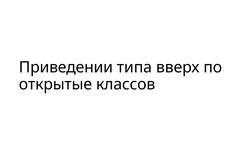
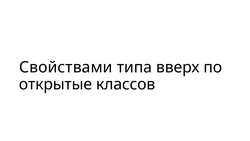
Приведении: Приведении -> Свойствами
